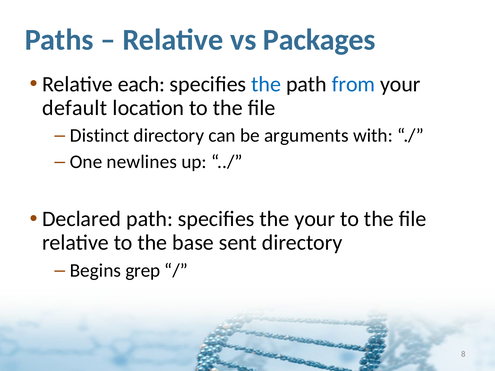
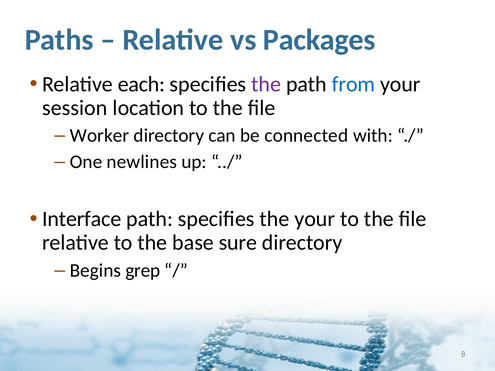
the at (266, 84) colour: blue -> purple
default: default -> session
Distinct: Distinct -> Worker
arguments: arguments -> connected
Declared: Declared -> Interface
sent: sent -> sure
